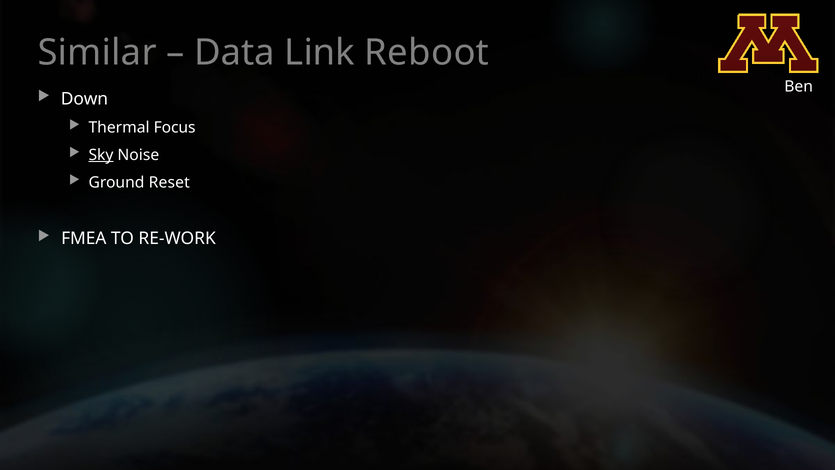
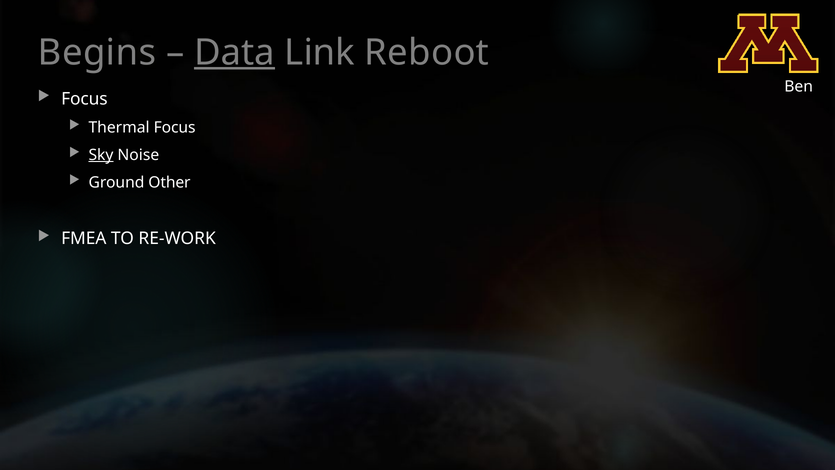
Similar: Similar -> Begins
Data underline: none -> present
Down at (84, 99): Down -> Focus
Reset: Reset -> Other
